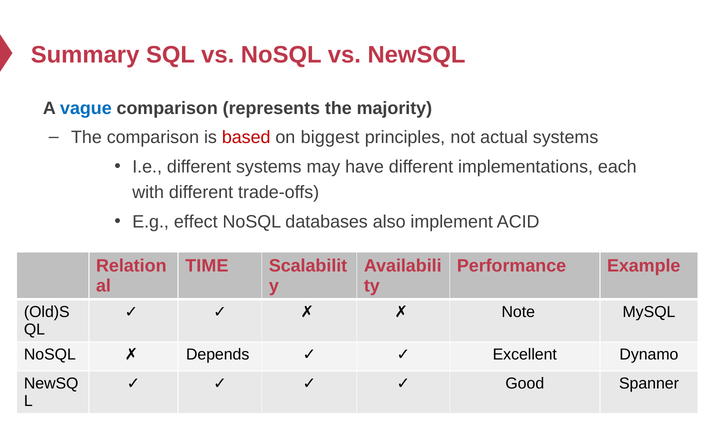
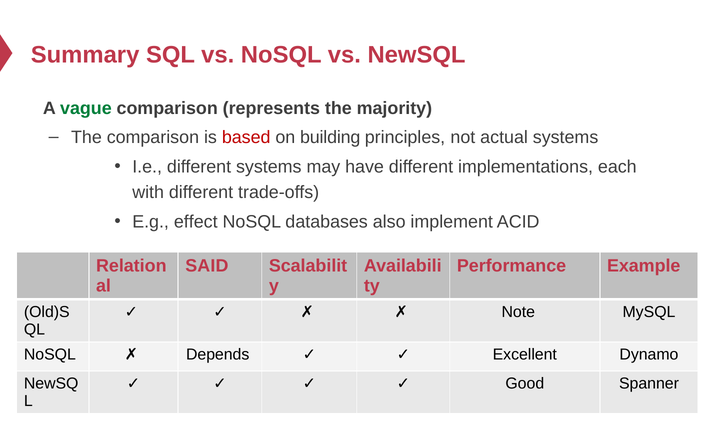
vague colour: blue -> green
biggest: biggest -> building
TIME: TIME -> SAID
